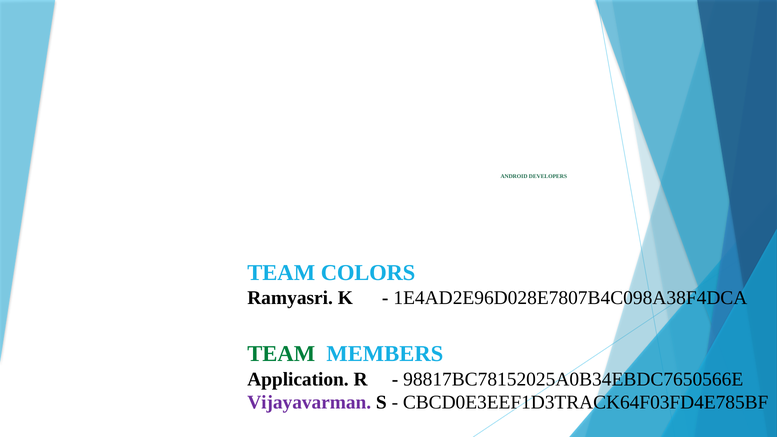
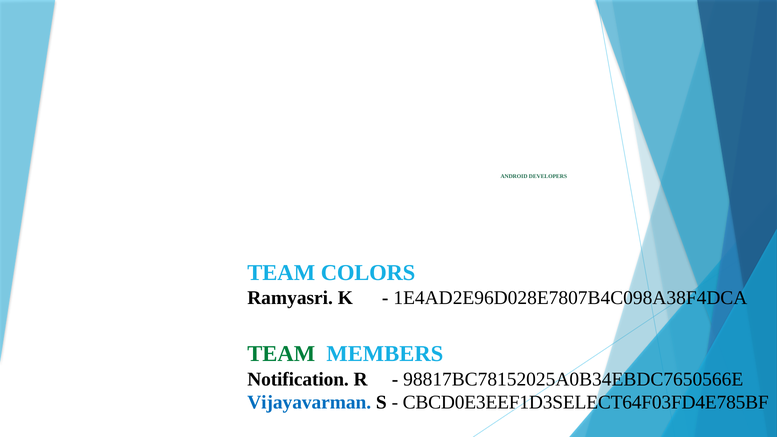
Application: Application -> Notification
Vijayavarman colour: purple -> blue
CBCD0E3EEF1D3TRACK64F03FD4E785BF: CBCD0E3EEF1D3TRACK64F03FD4E785BF -> CBCD0E3EEF1D3SELECT64F03FD4E785BF
